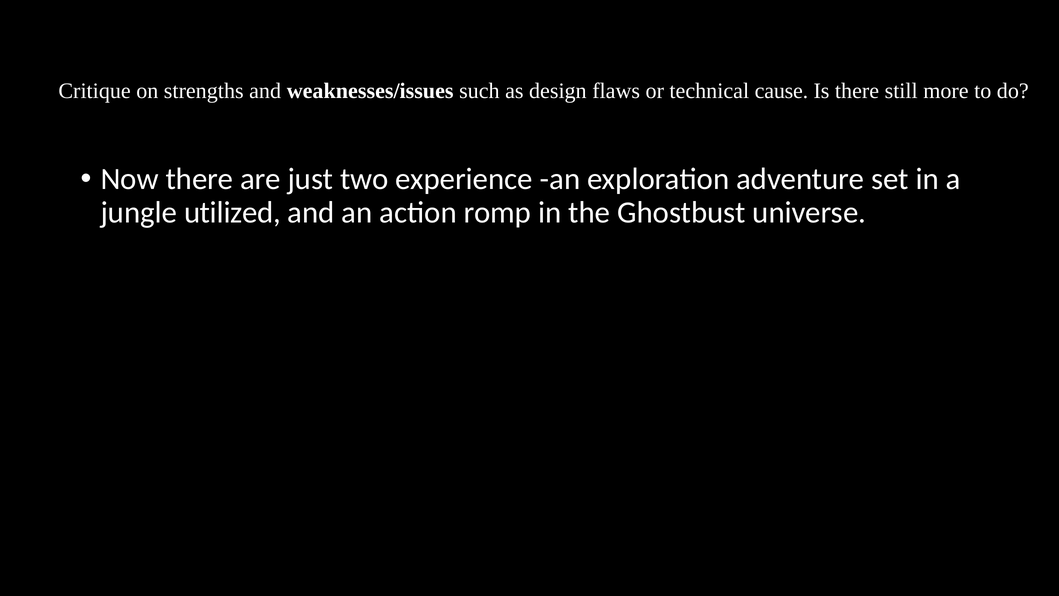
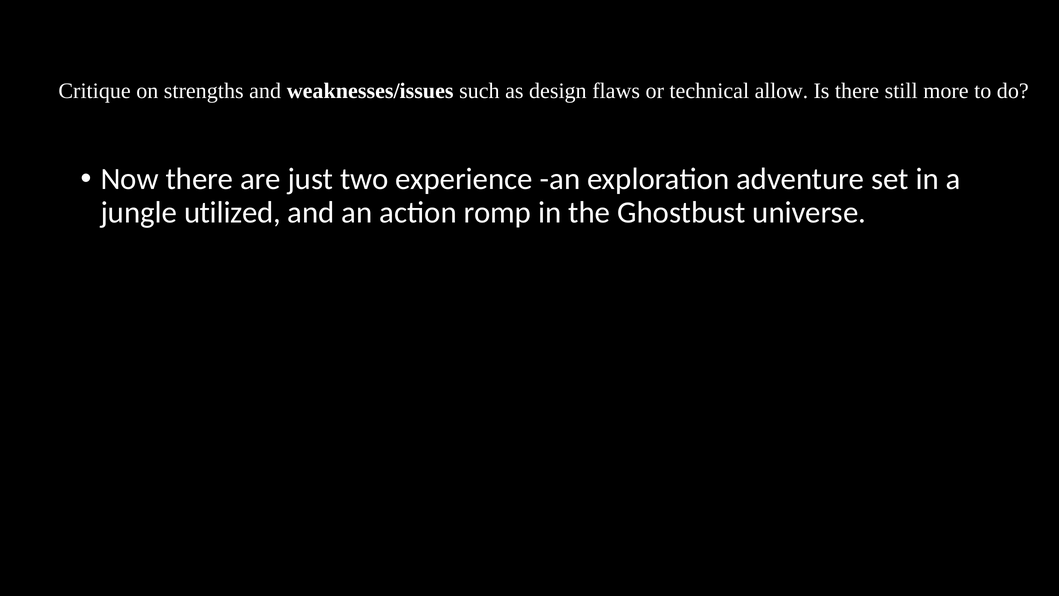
cause: cause -> allow
